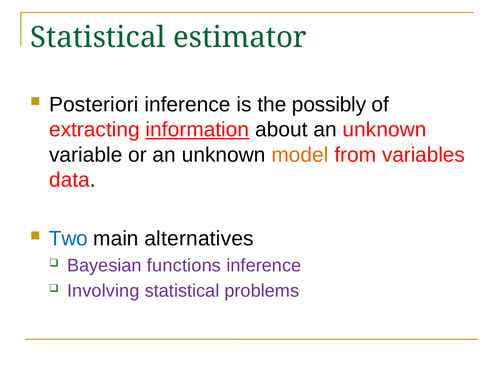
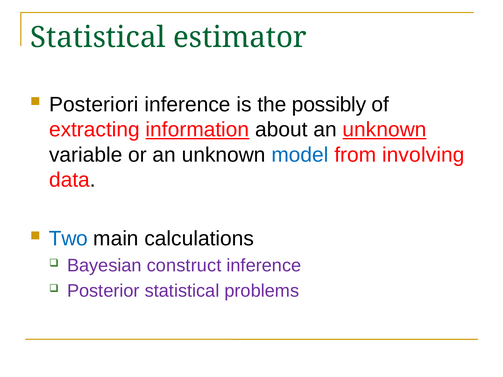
unknown at (385, 130) underline: none -> present
model colour: orange -> blue
variables: variables -> involving
alternatives: alternatives -> calculations
functions: functions -> construct
Involving: Involving -> Posterior
